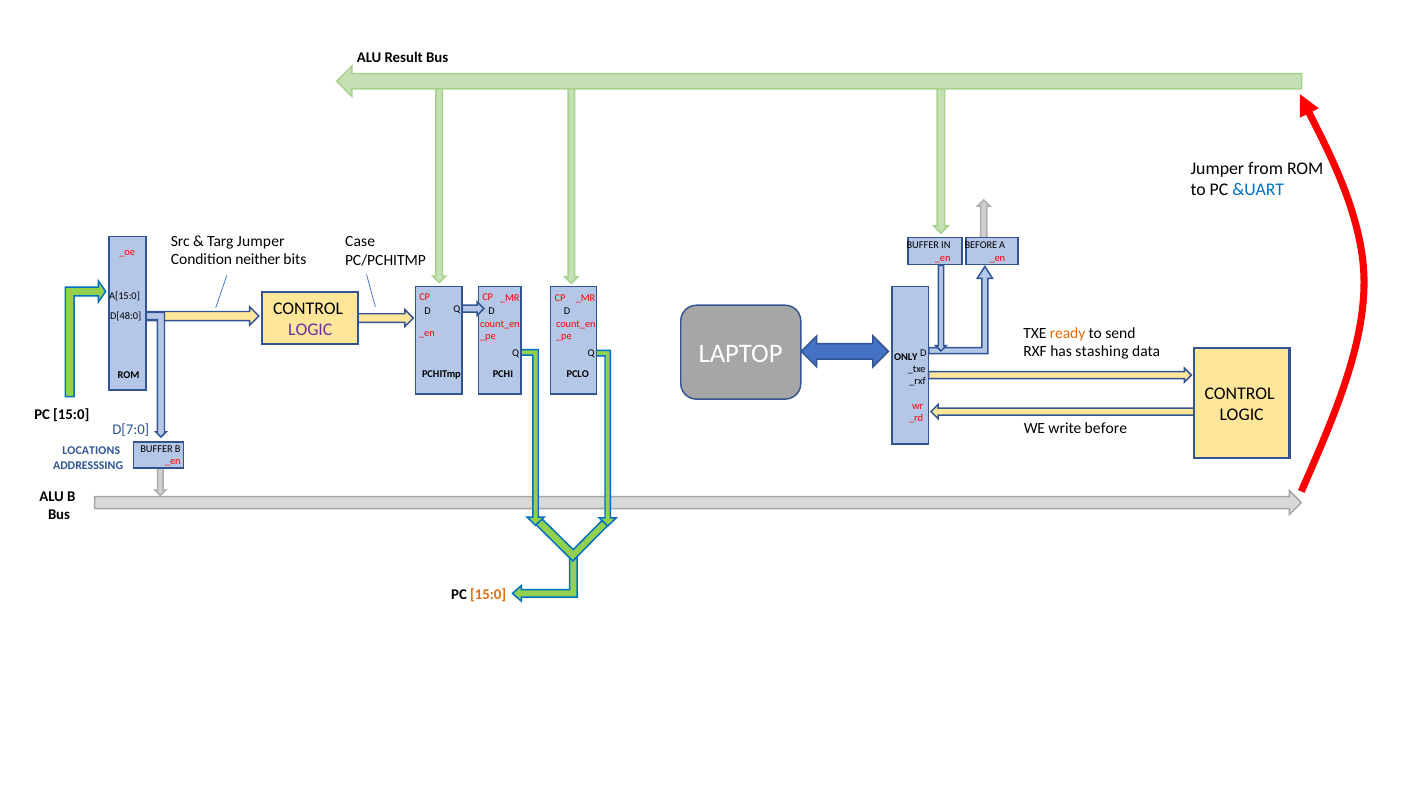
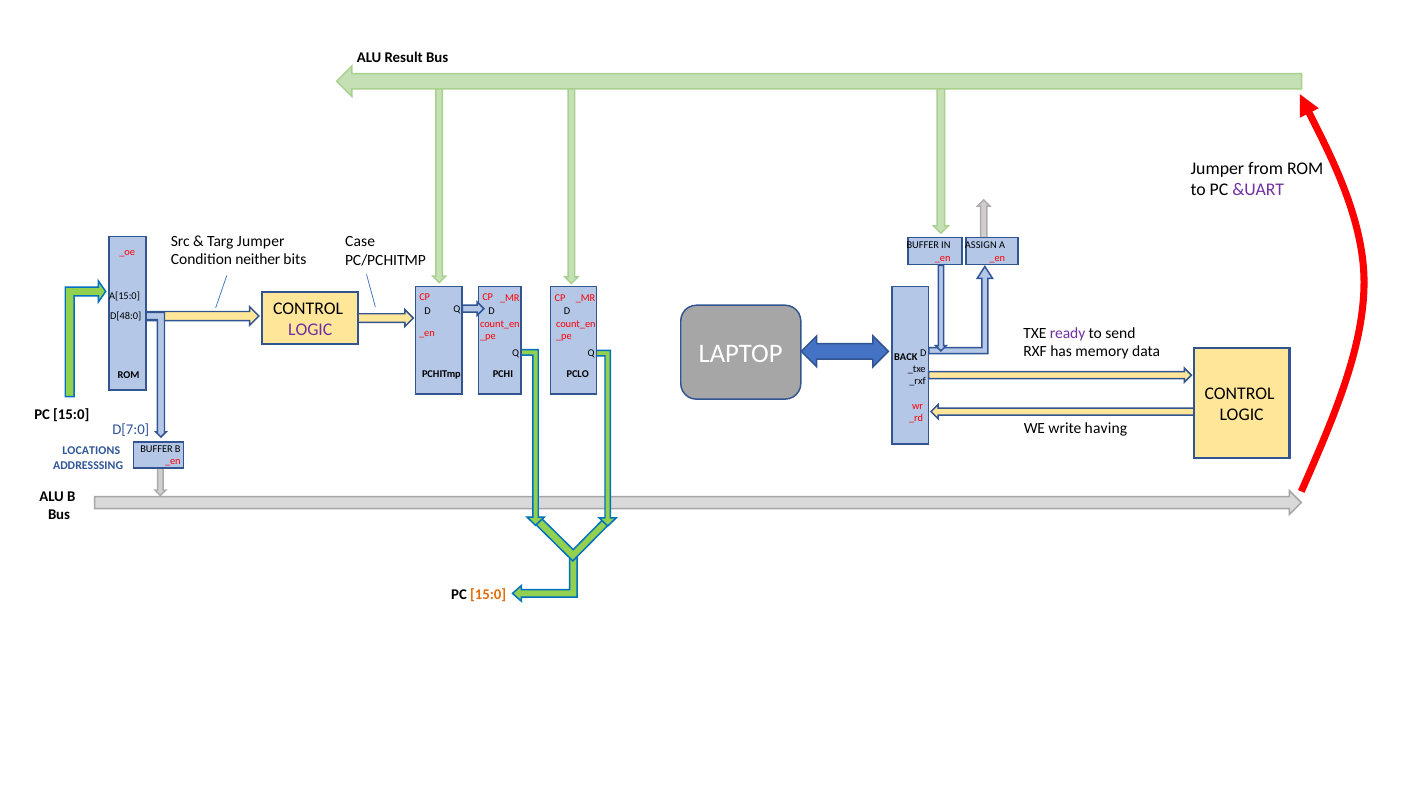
&UART colour: blue -> purple
BEFORE at (981, 245): BEFORE -> ASSIGN
ready colour: orange -> purple
stashing: stashing -> memory
ONLY: ONLY -> BACK
write before: before -> having
